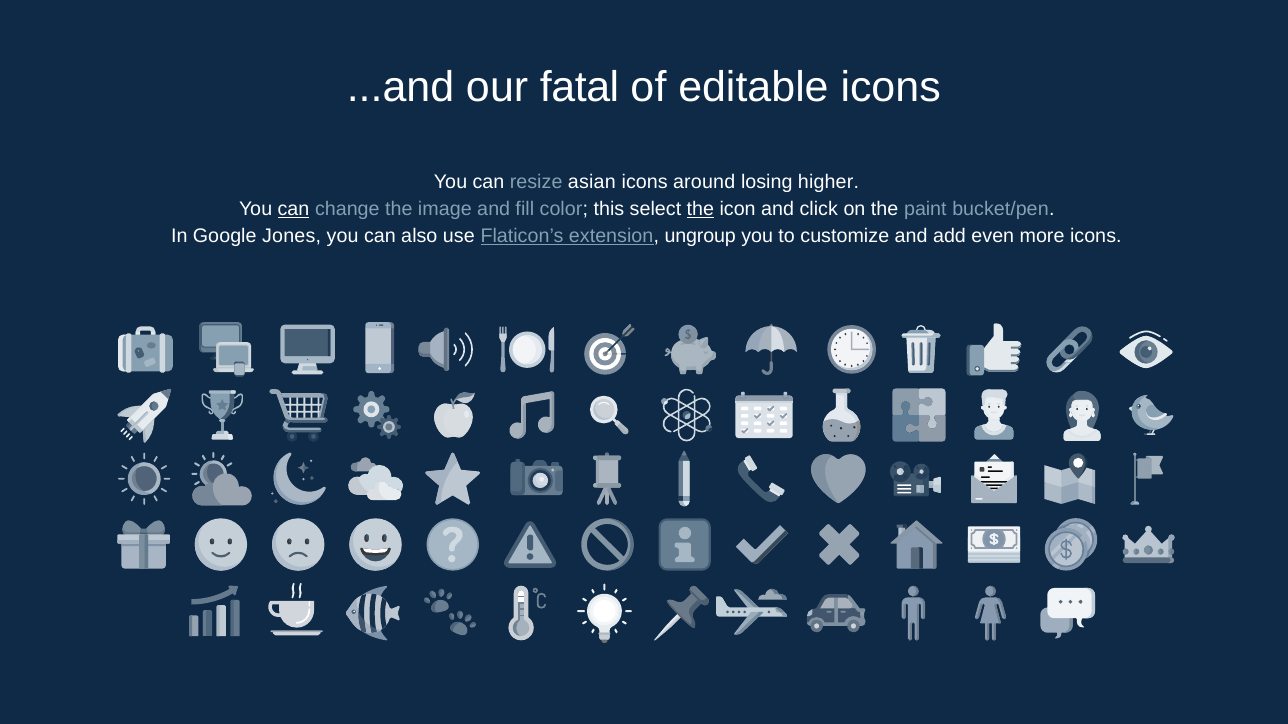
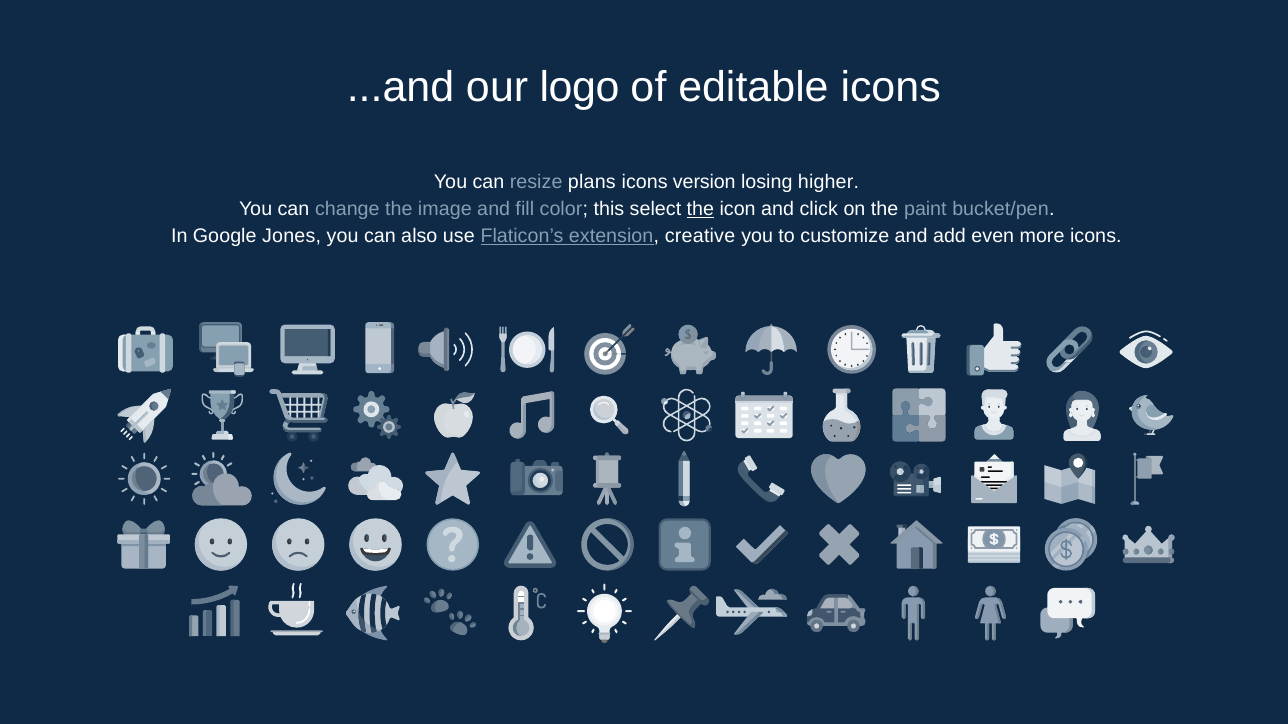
fatal: fatal -> logo
asian: asian -> plans
around: around -> version
can at (294, 209) underline: present -> none
ungroup: ungroup -> creative
